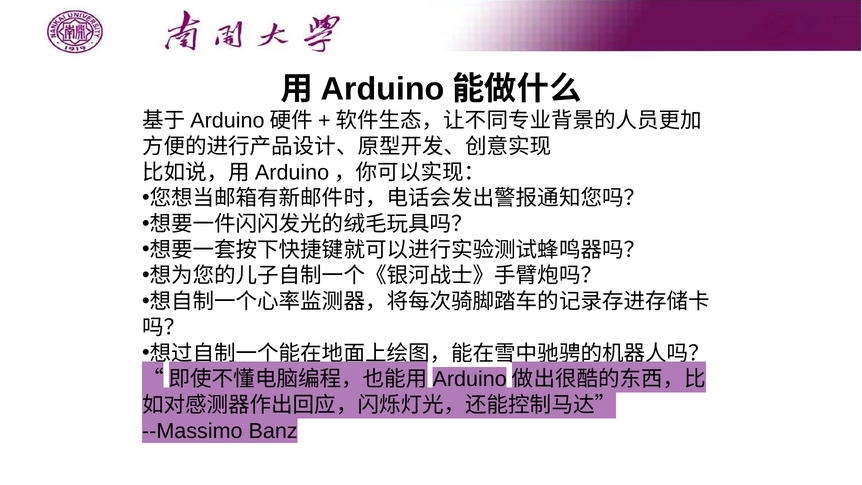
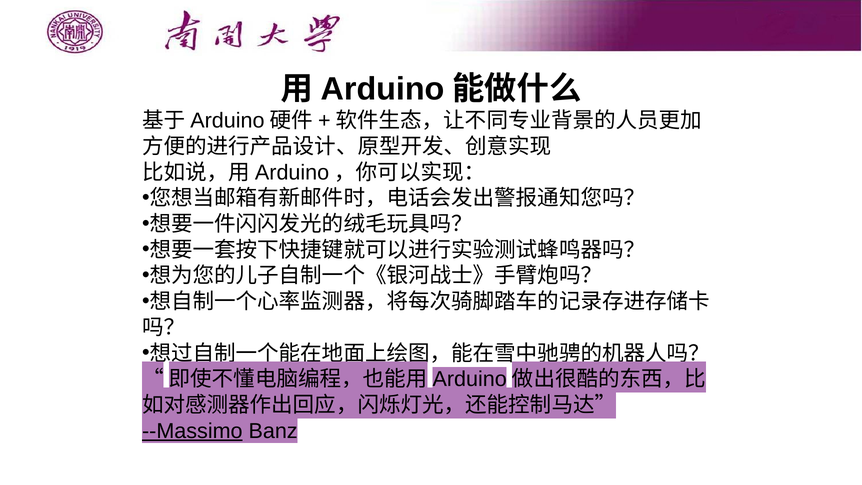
--Massimo underline: none -> present
